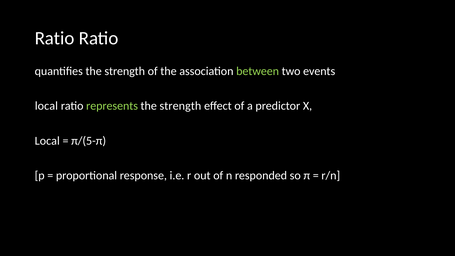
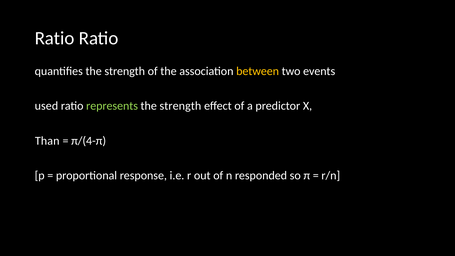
between colour: light green -> yellow
local at (46, 106): local -> used
Local at (47, 141): Local -> Than
π/(5-π: π/(5-π -> π/(4-π
